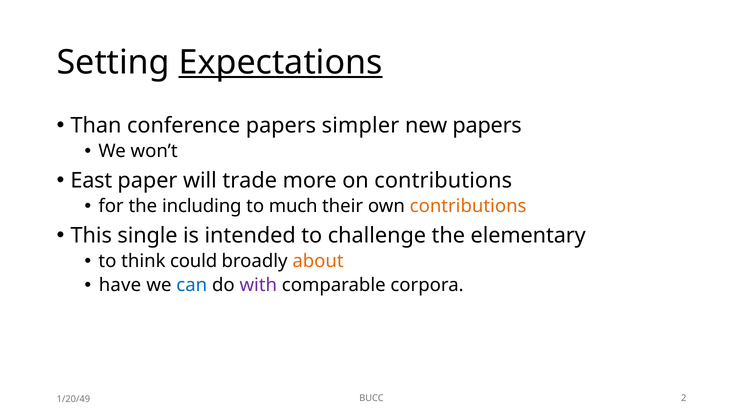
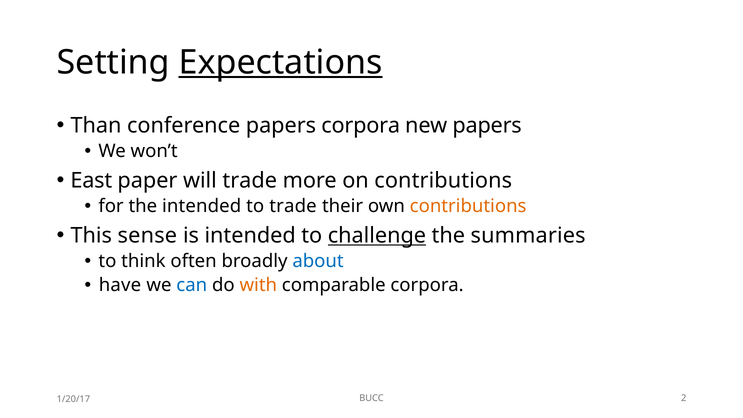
papers simpler: simpler -> corpora
the including: including -> intended
to much: much -> trade
single: single -> sense
challenge underline: none -> present
elementary: elementary -> summaries
could: could -> often
about colour: orange -> blue
with colour: purple -> orange
1/20/49: 1/20/49 -> 1/20/17
